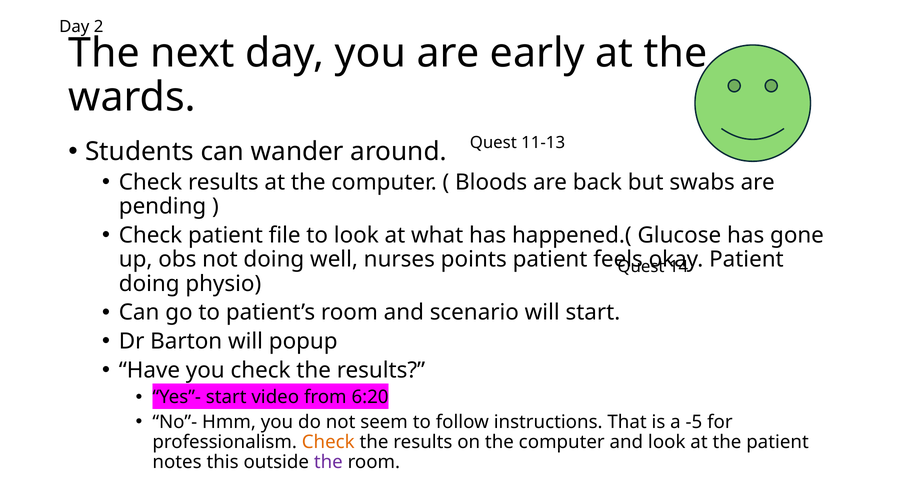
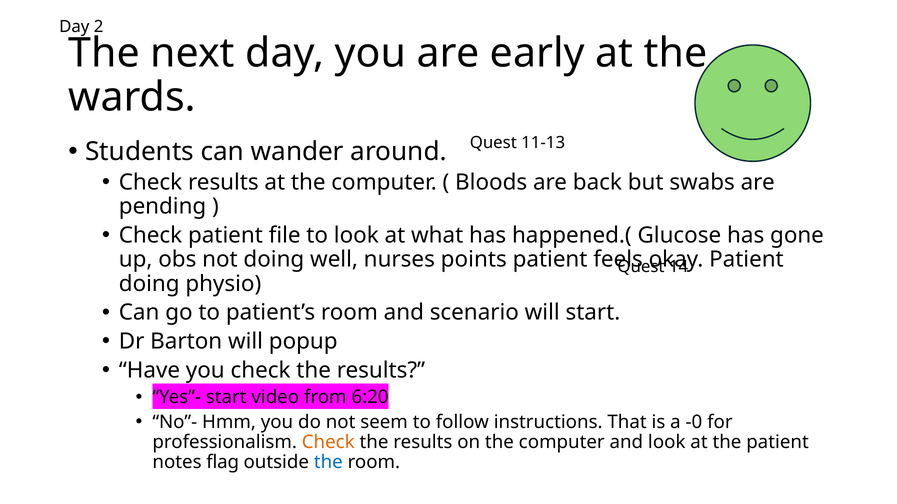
-5: -5 -> -0
this: this -> flag
the at (328, 463) colour: purple -> blue
